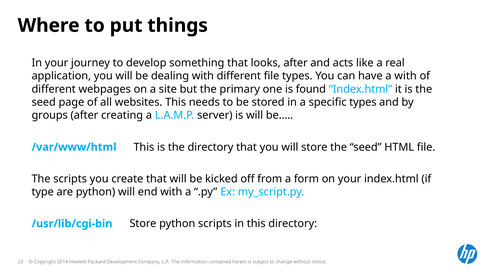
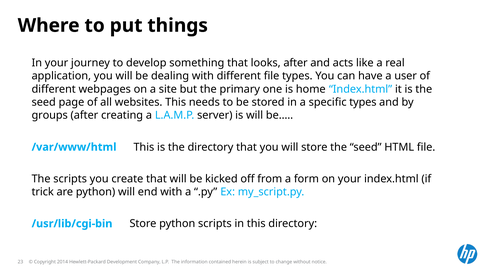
a with: with -> user
found: found -> home
type: type -> trick
